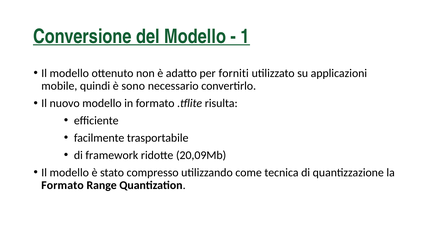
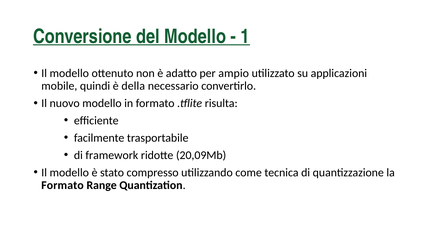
forniti: forniti -> ampio
sono: sono -> della
